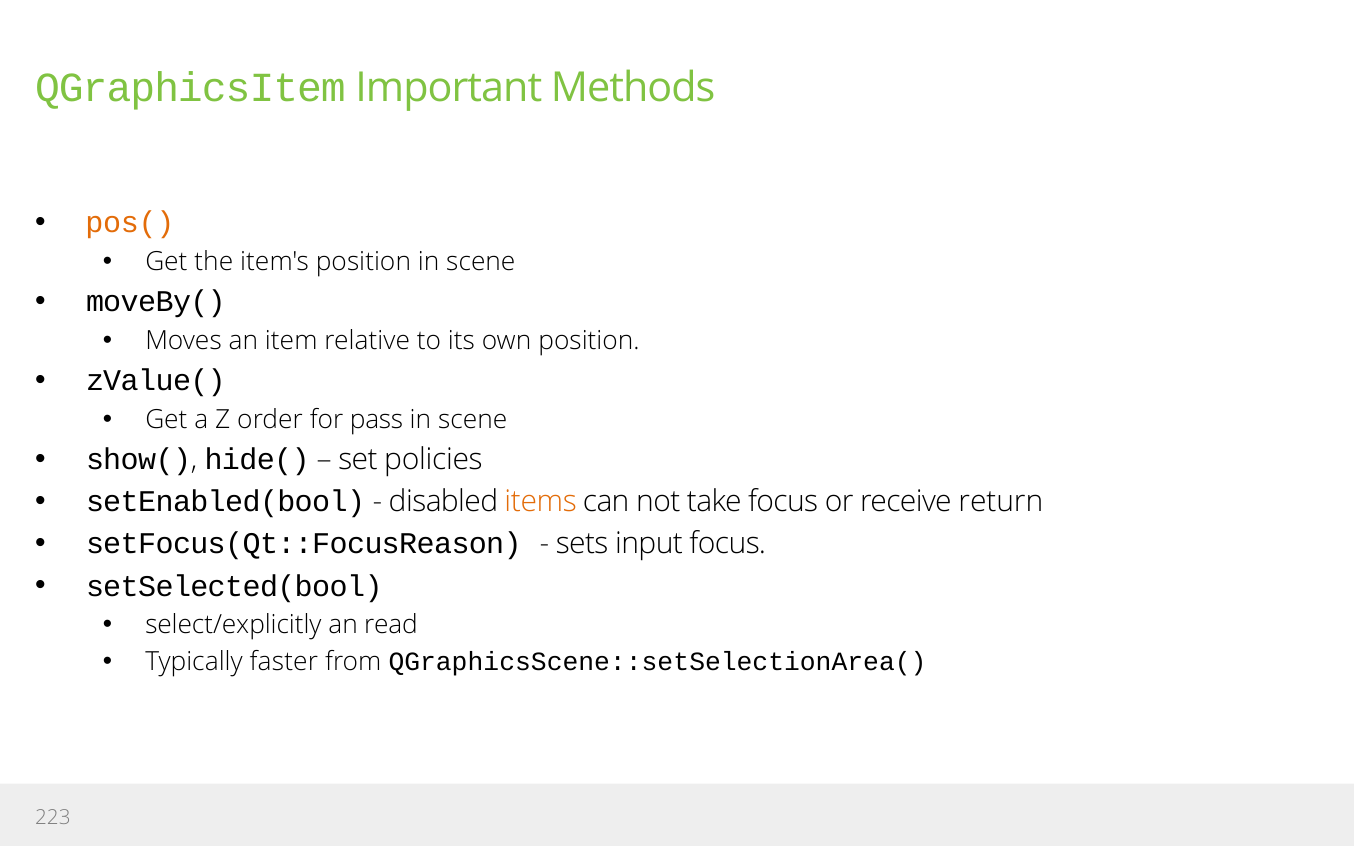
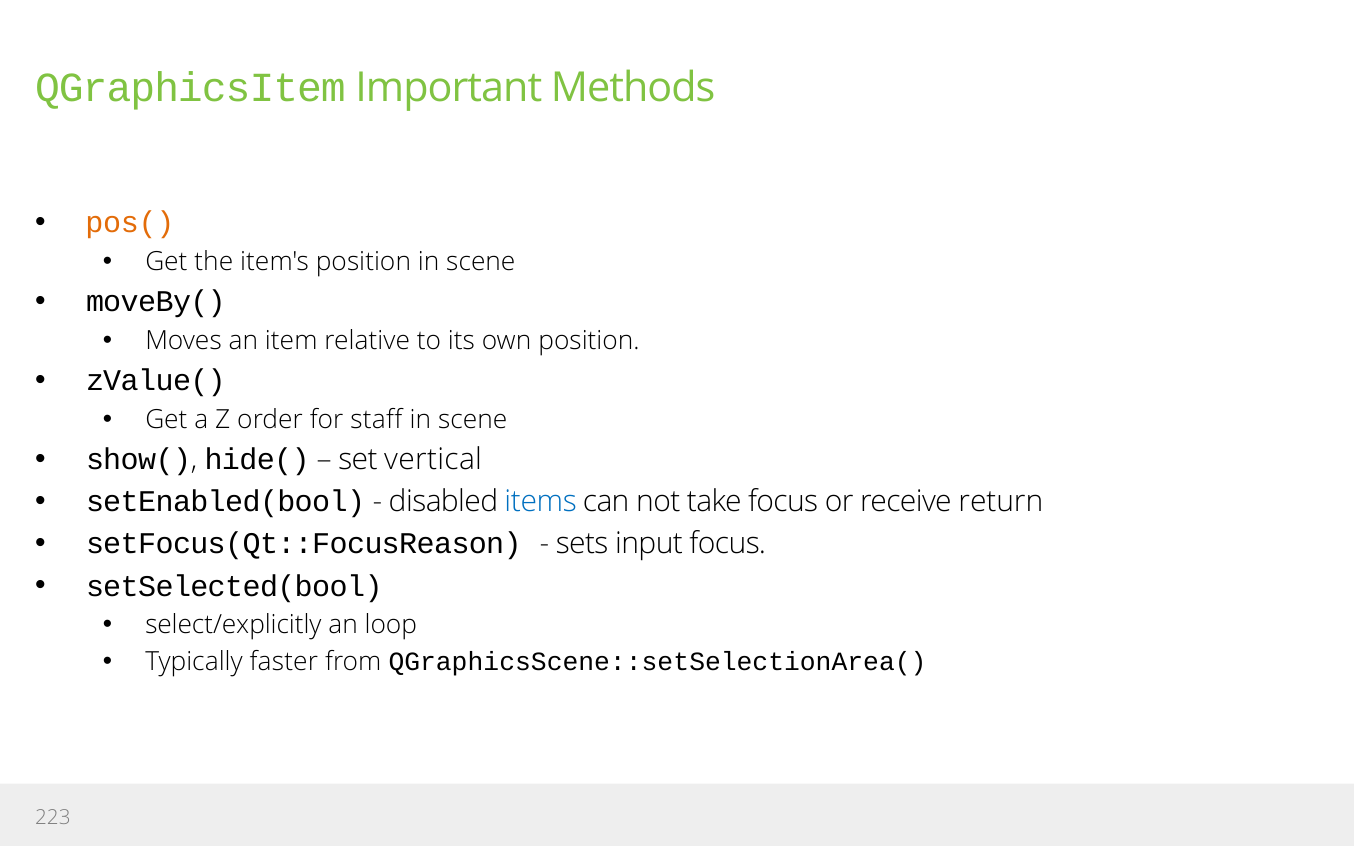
pass: pass -> staff
policies: policies -> vertical
items colour: orange -> blue
read: read -> loop
